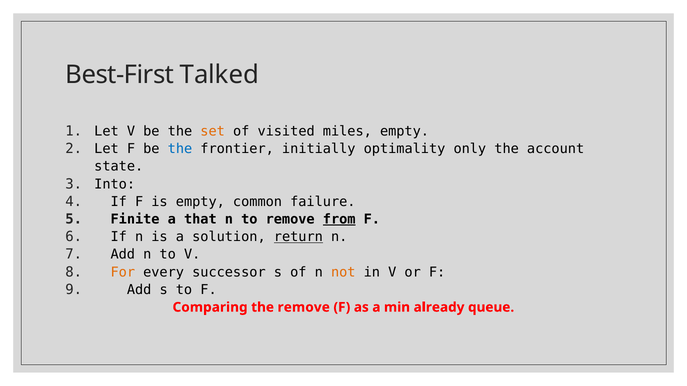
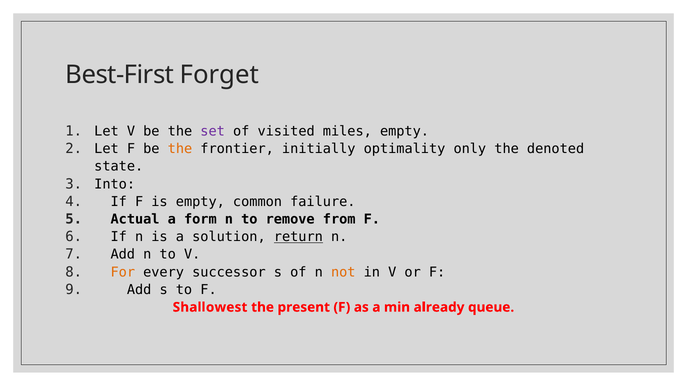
Talked: Talked -> Forget
set colour: orange -> purple
the at (180, 149) colour: blue -> orange
account: account -> denoted
Finite: Finite -> Actual
that: that -> form
from underline: present -> none
Comparing: Comparing -> Shallowest
the remove: remove -> present
